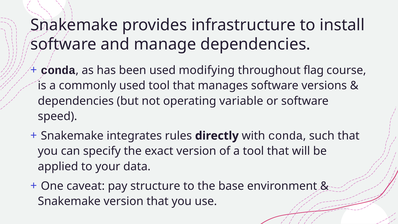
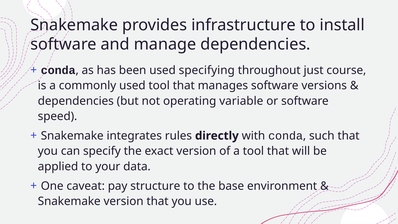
modifying: modifying -> specifying
flag: flag -> just
